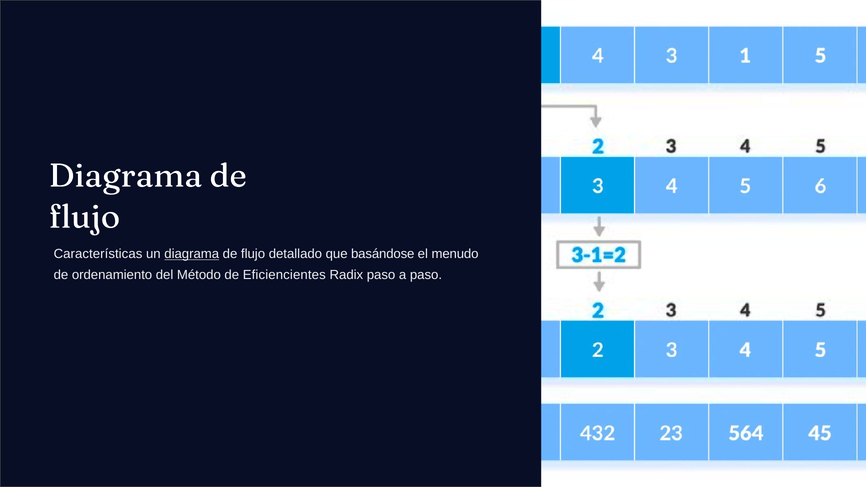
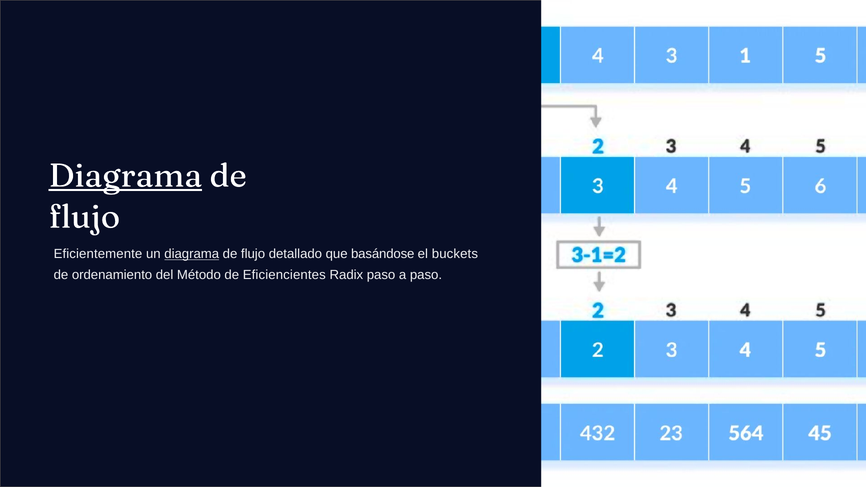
Diagrama at (125, 176) underline: none -> present
Características: Características -> Eficientemente
menudo: menudo -> buckets
